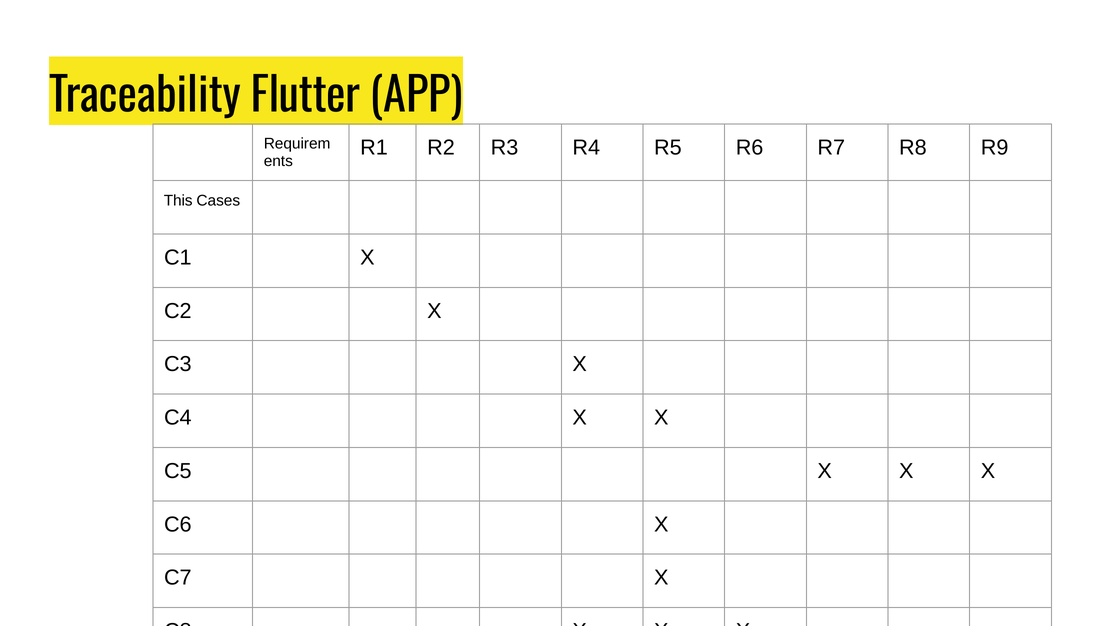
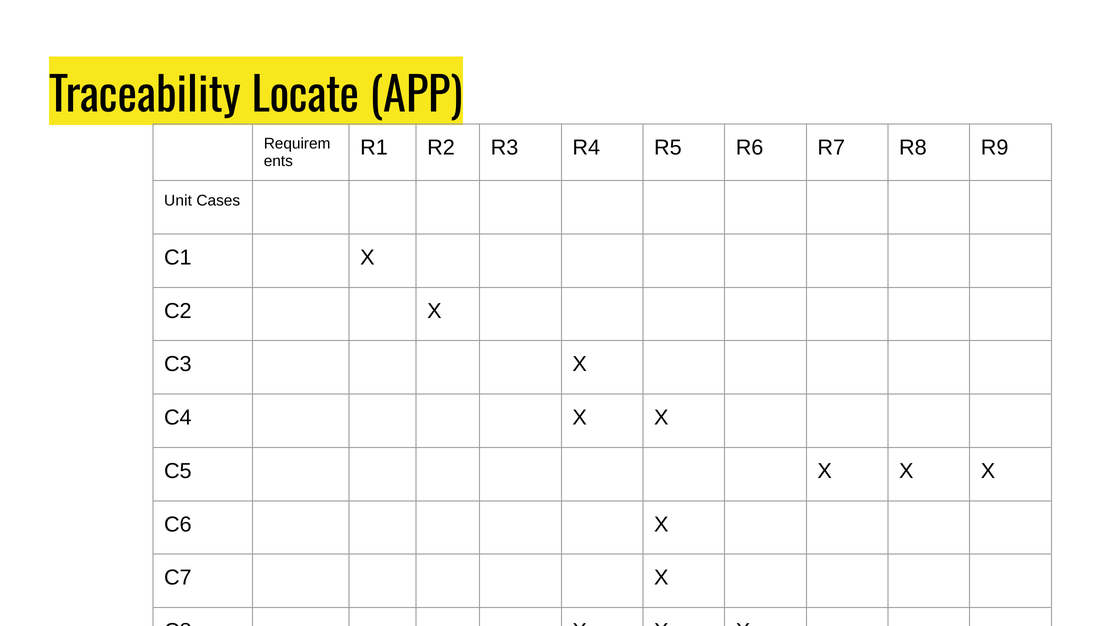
Flutter: Flutter -> Locate
This: This -> Unit
